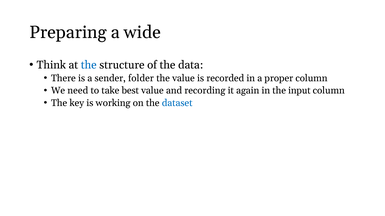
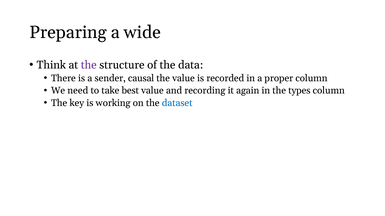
the at (89, 65) colour: blue -> purple
folder: folder -> causal
input: input -> types
